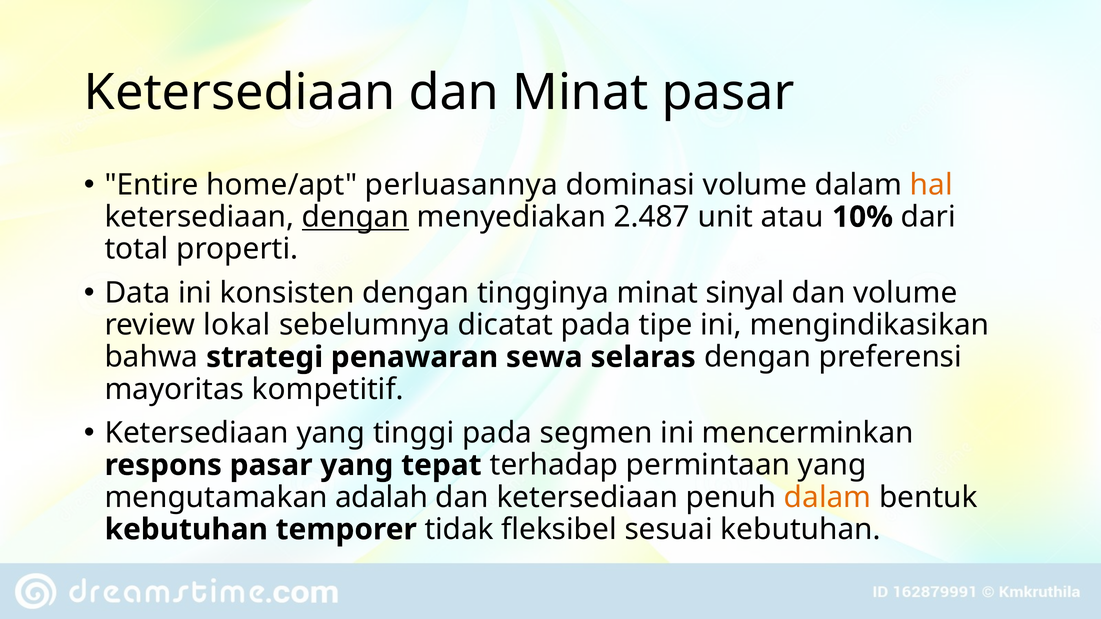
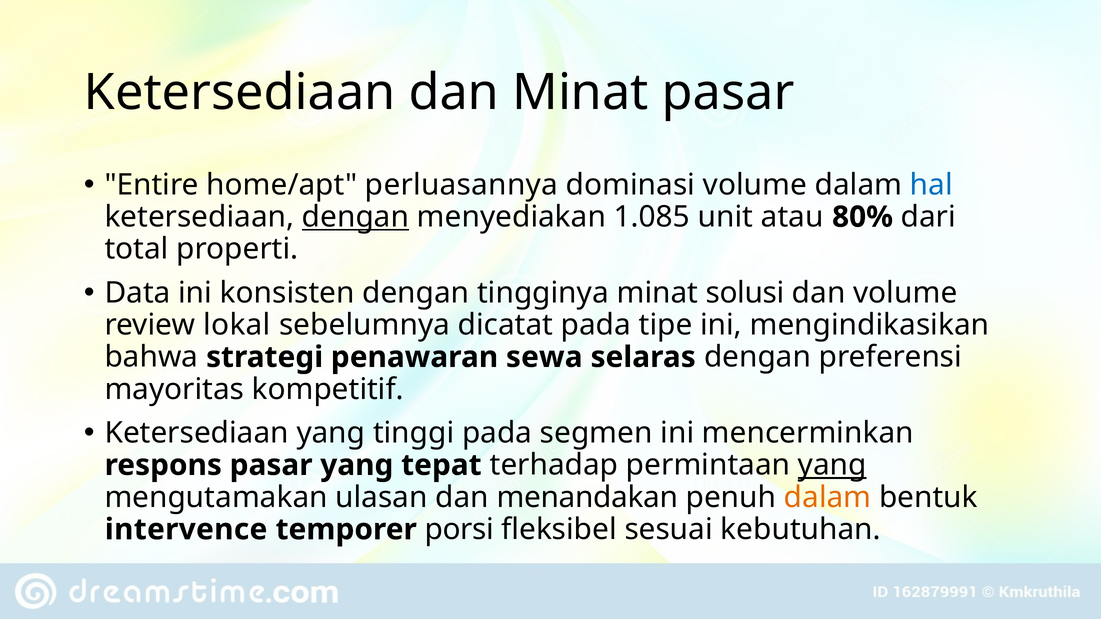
hal colour: orange -> blue
2.487: 2.487 -> 1.085
10%: 10% -> 80%
sinyal: sinyal -> solusi
yang at (832, 465) underline: none -> present
adalah: adalah -> ulasan
dan ketersediaan: ketersediaan -> menandakan
kebutuhan at (186, 530): kebutuhan -> intervence
tidak: tidak -> porsi
